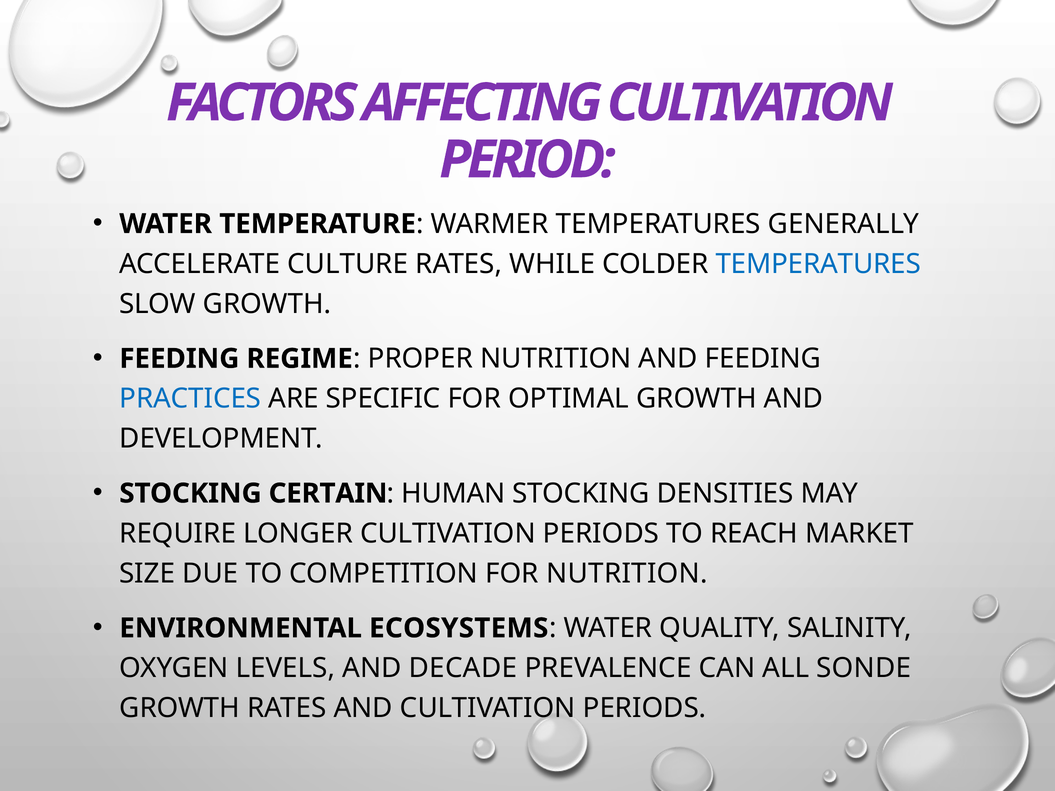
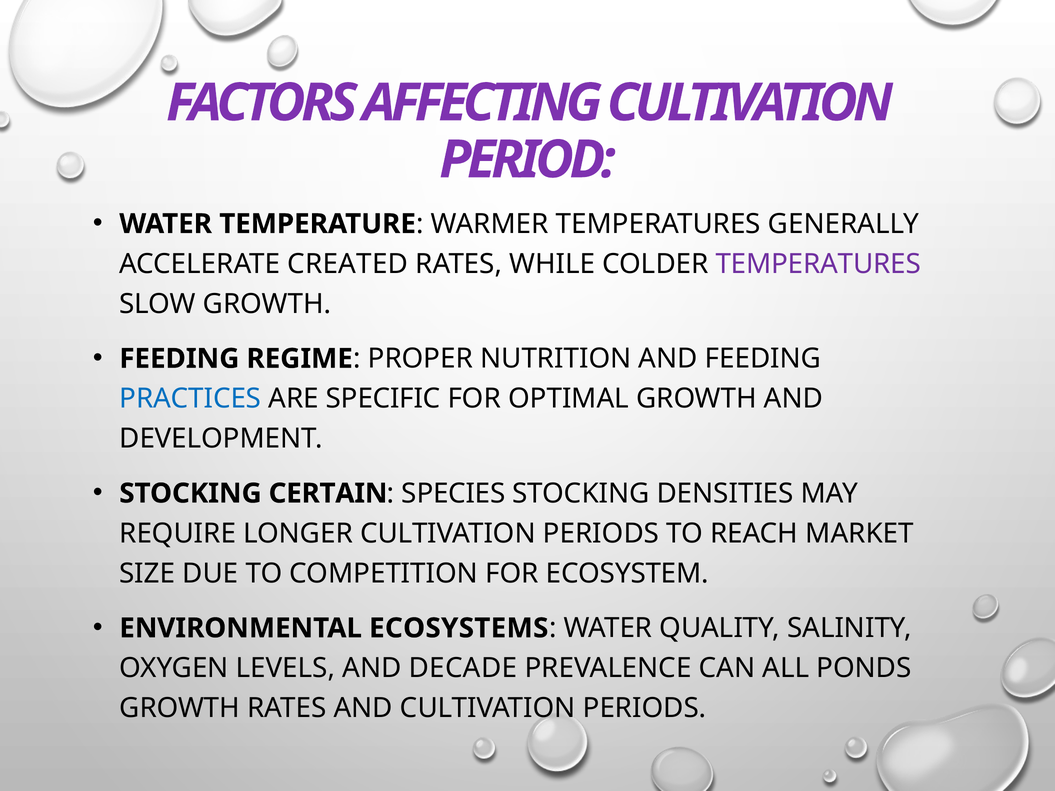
CULTURE: CULTURE -> CREATED
TEMPERATURES at (818, 264) colour: blue -> purple
HUMAN: HUMAN -> SPECIES
FOR NUTRITION: NUTRITION -> ECOSYSTEM
SONDE: SONDE -> PONDS
